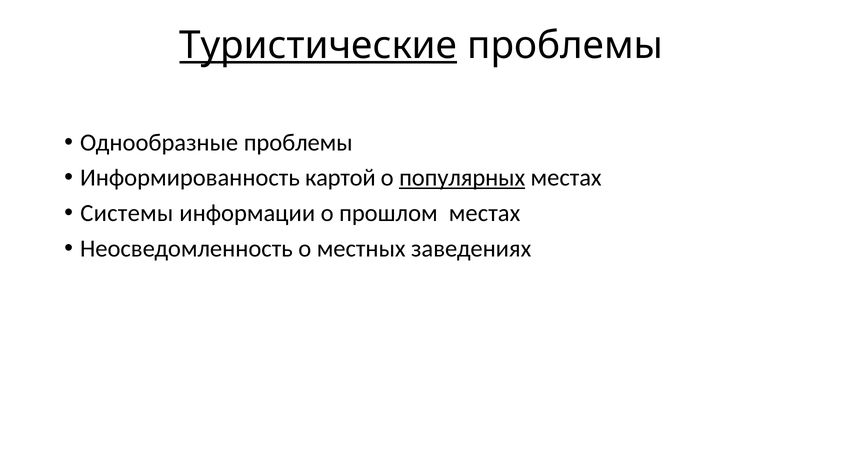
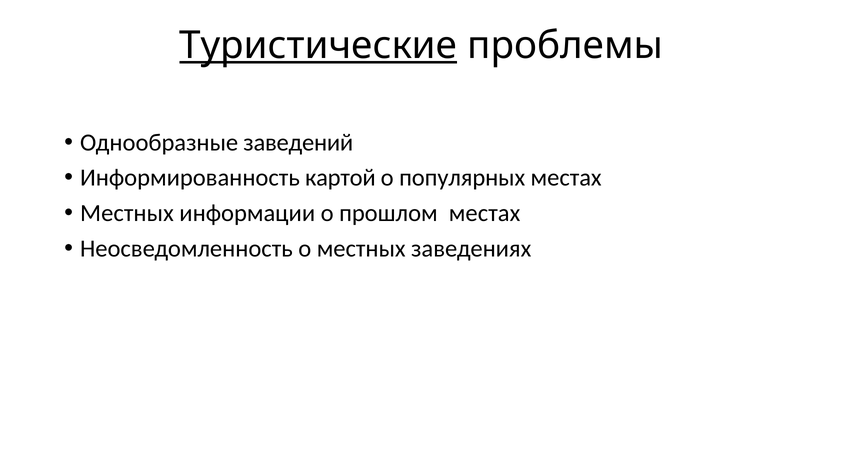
Однообразные проблемы: проблемы -> заведений
популярных underline: present -> none
Системы at (127, 213): Системы -> Местных
